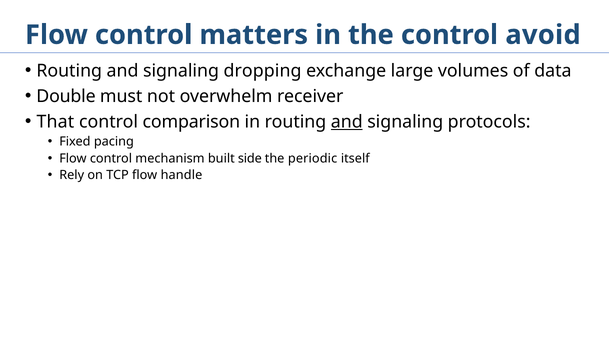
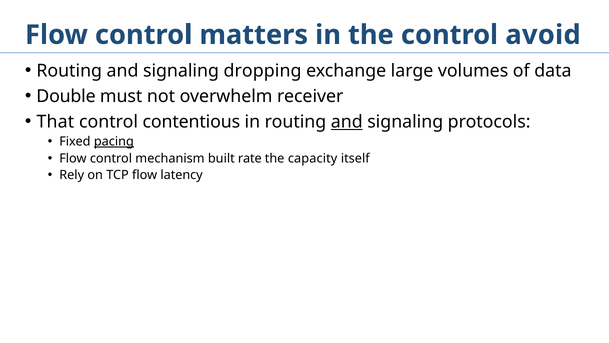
comparison: comparison -> contentious
pacing underline: none -> present
side: side -> rate
periodic: periodic -> capacity
handle: handle -> latency
